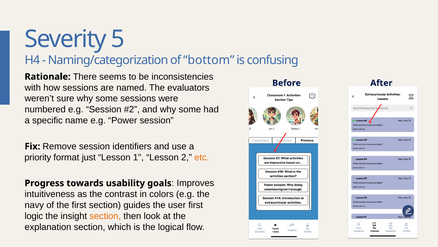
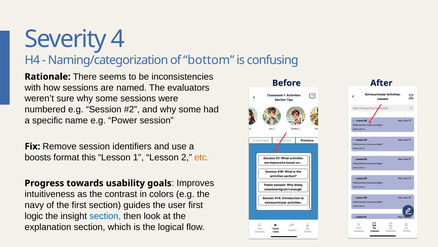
5: 5 -> 4
priority: priority -> boosts
just: just -> this
section at (105, 216) colour: orange -> blue
